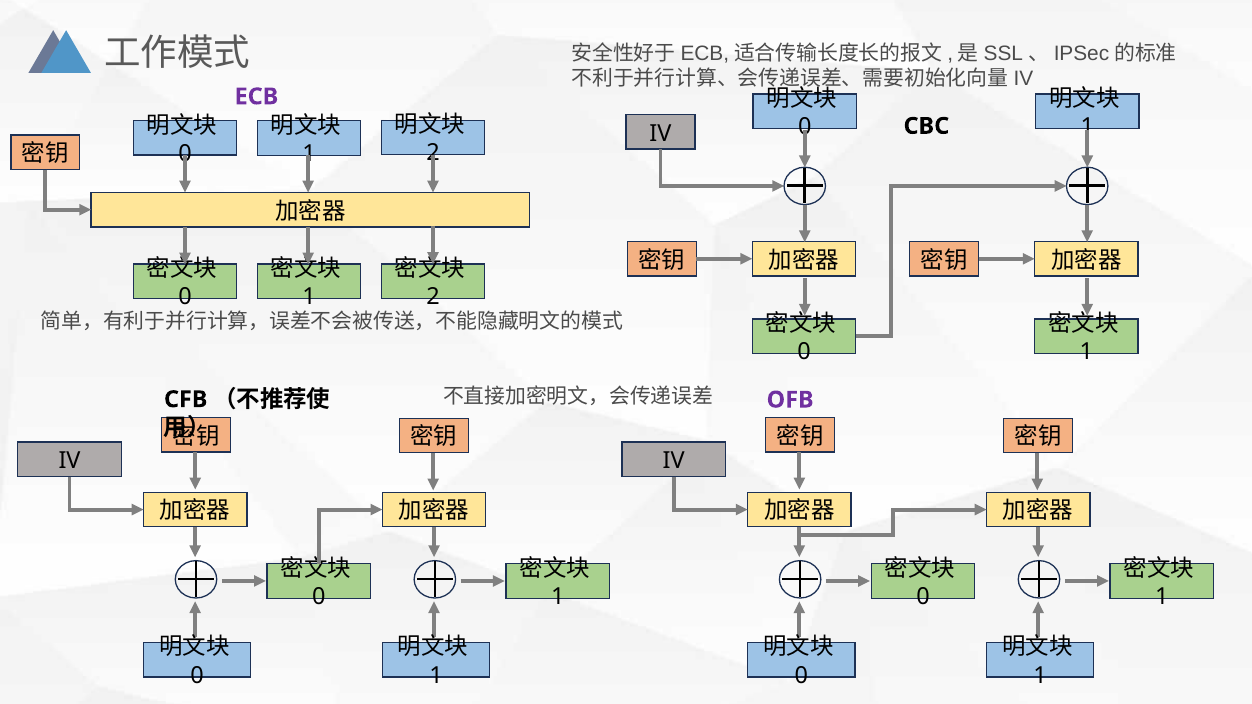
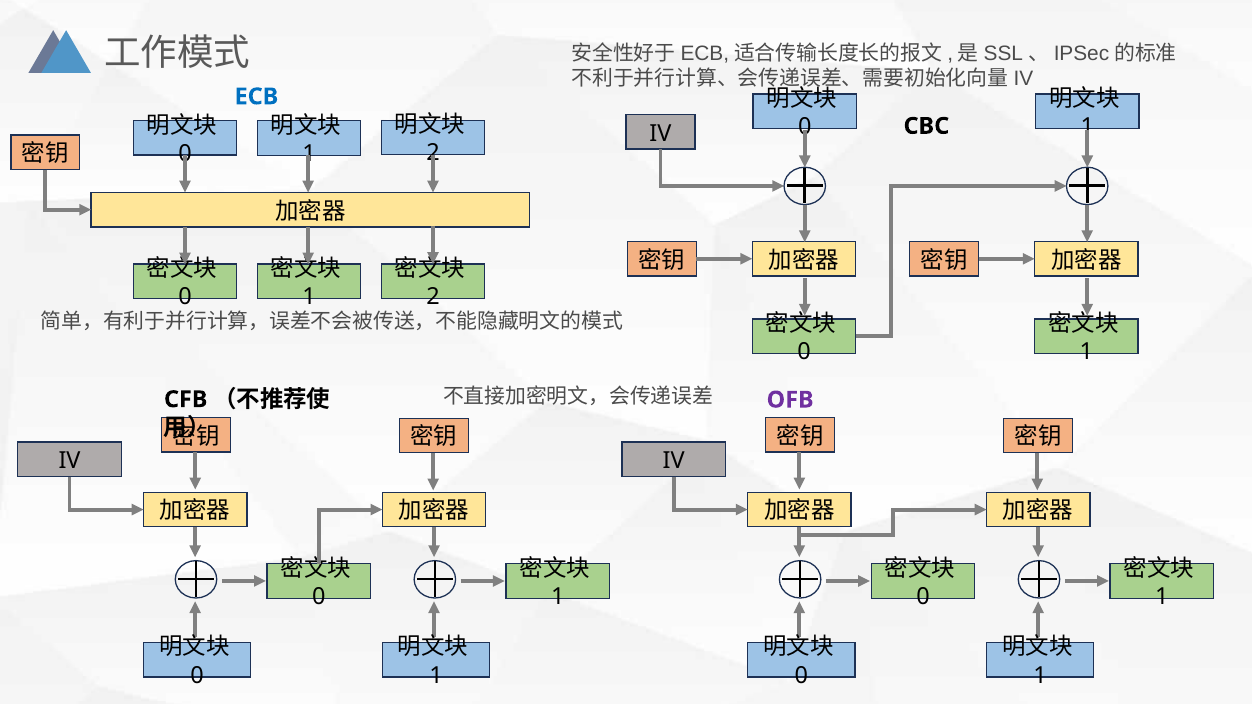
ECB colour: purple -> blue
